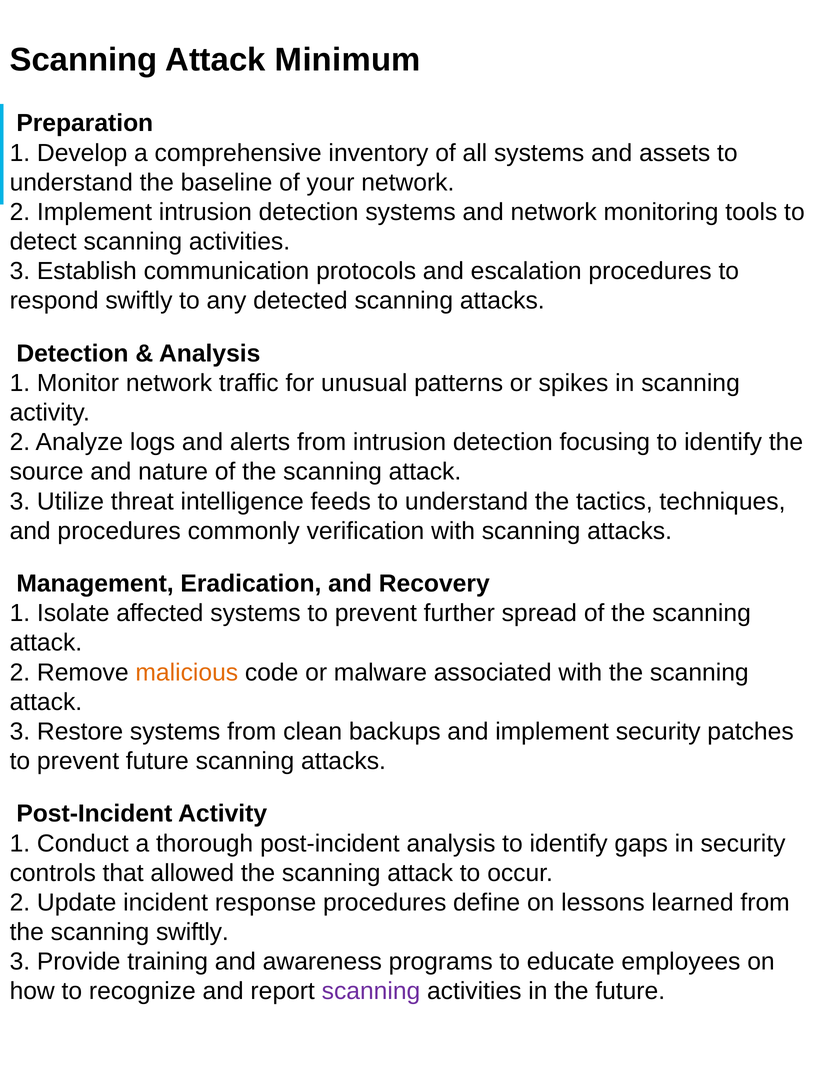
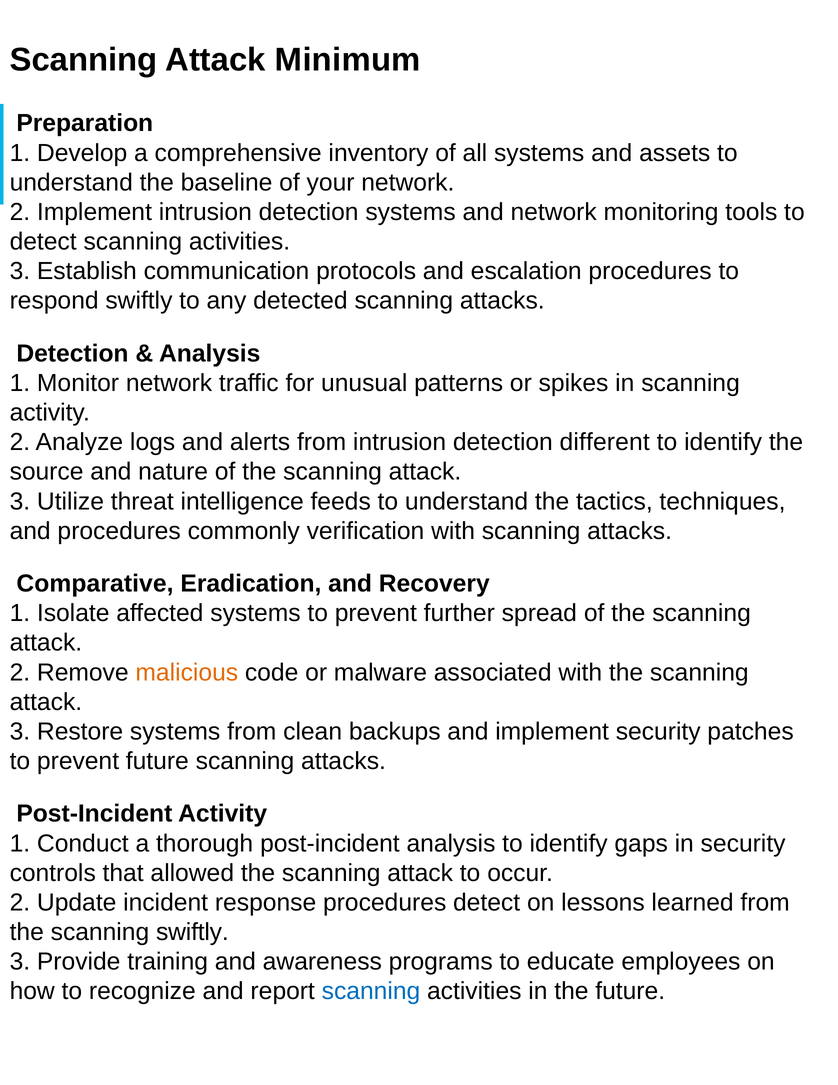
focusing: focusing -> different
Management: Management -> Comparative
procedures define: define -> detect
scanning at (371, 991) colour: purple -> blue
